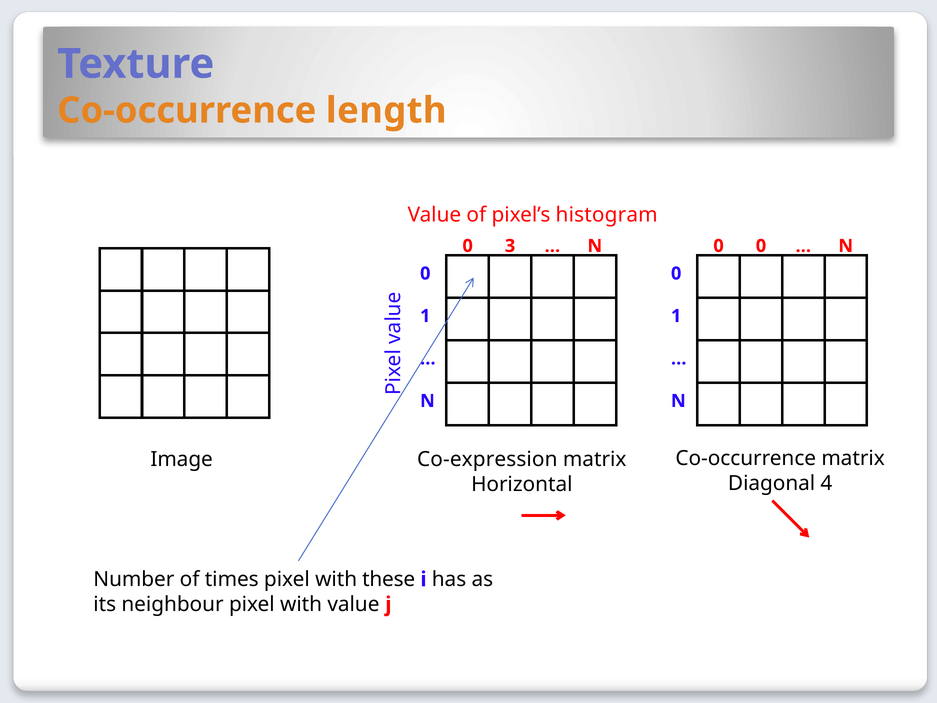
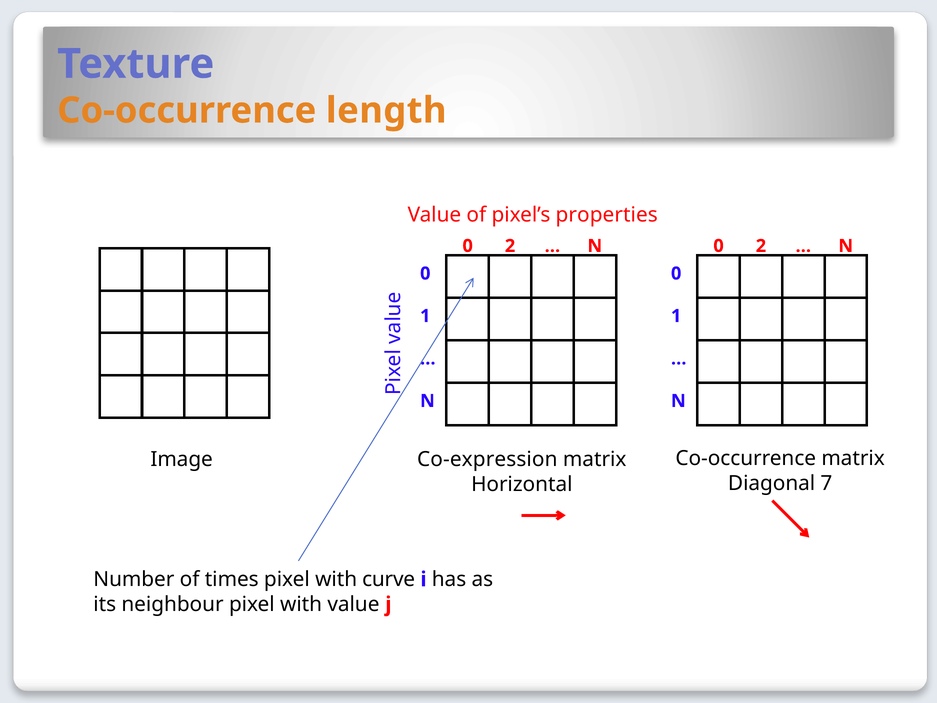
histogram: histogram -> properties
3 at (510, 246): 3 -> 2
0 at (761, 246): 0 -> 2
4: 4 -> 7
these: these -> curve
